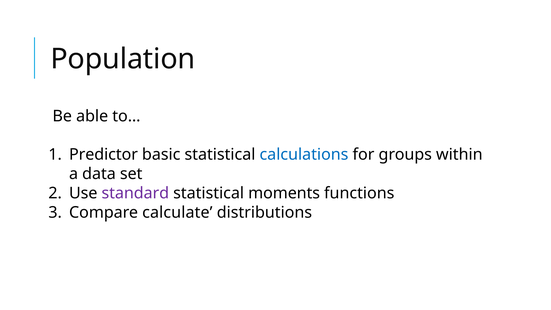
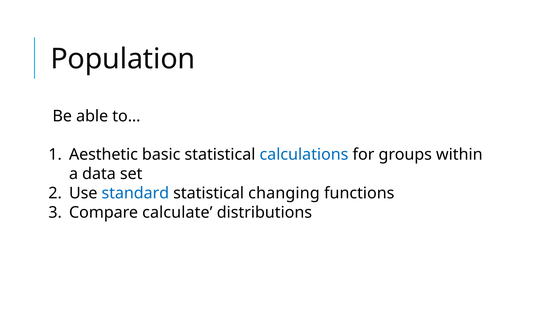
Predictor: Predictor -> Aesthetic
standard colour: purple -> blue
moments: moments -> changing
